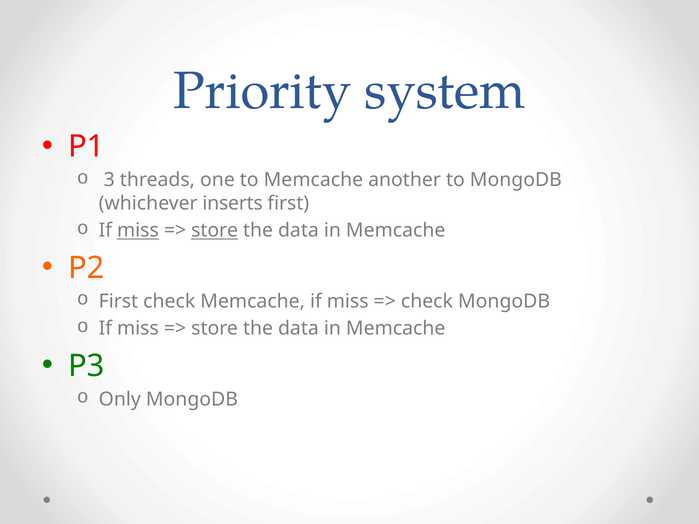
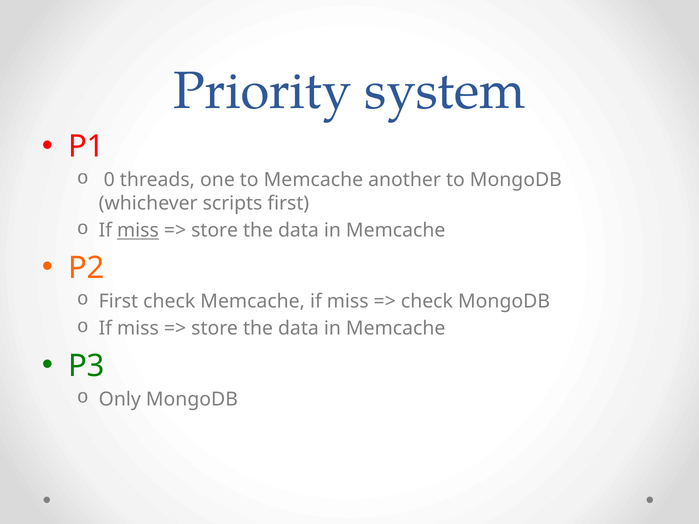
3: 3 -> 0
inserts: inserts -> scripts
store at (215, 231) underline: present -> none
